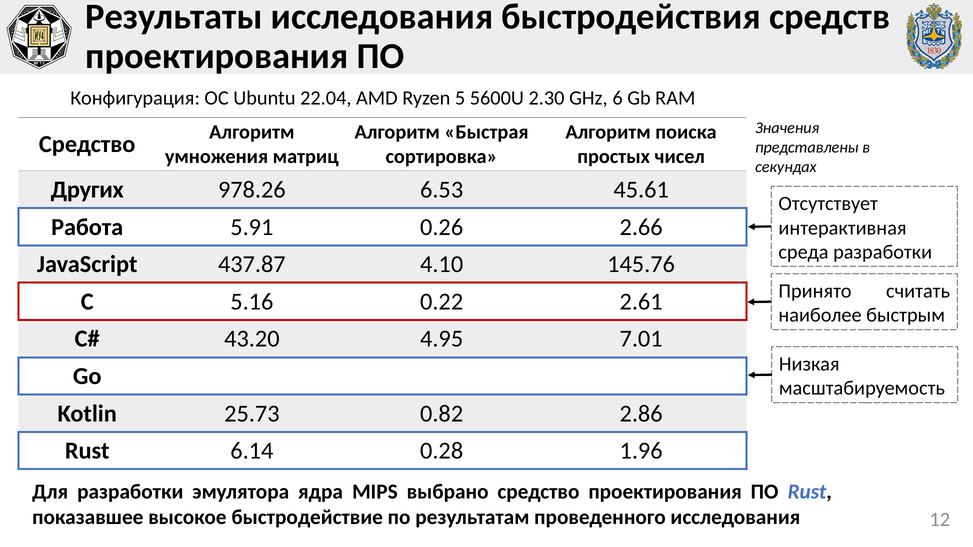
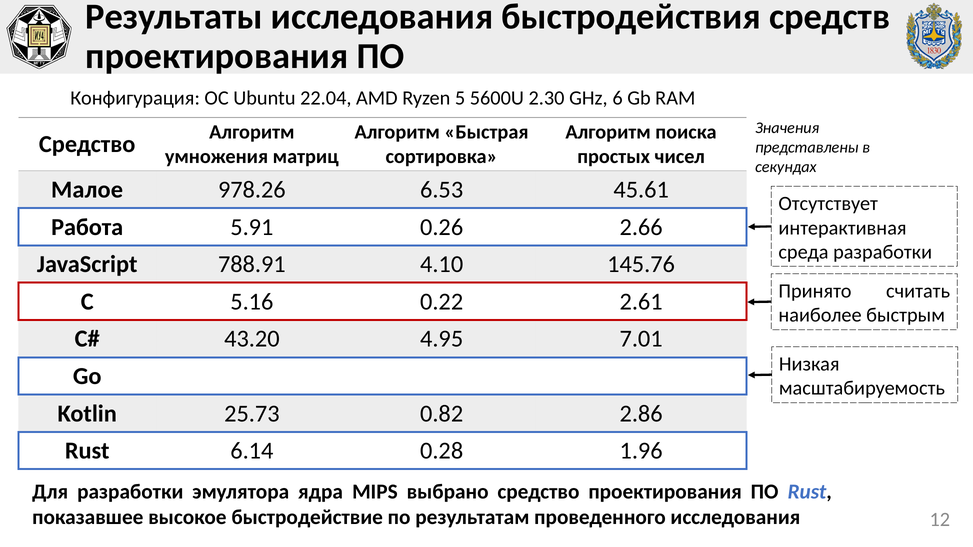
Других: Других -> Малое
437.87: 437.87 -> 788.91
